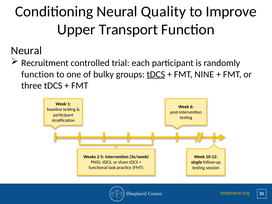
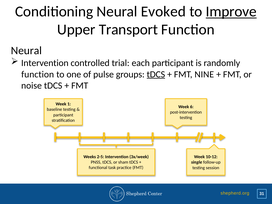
Quality: Quality -> Evoked
Improve underline: none -> present
Recruitment at (45, 63): Recruitment -> Intervention
bulky: bulky -> pulse
three: three -> noise
